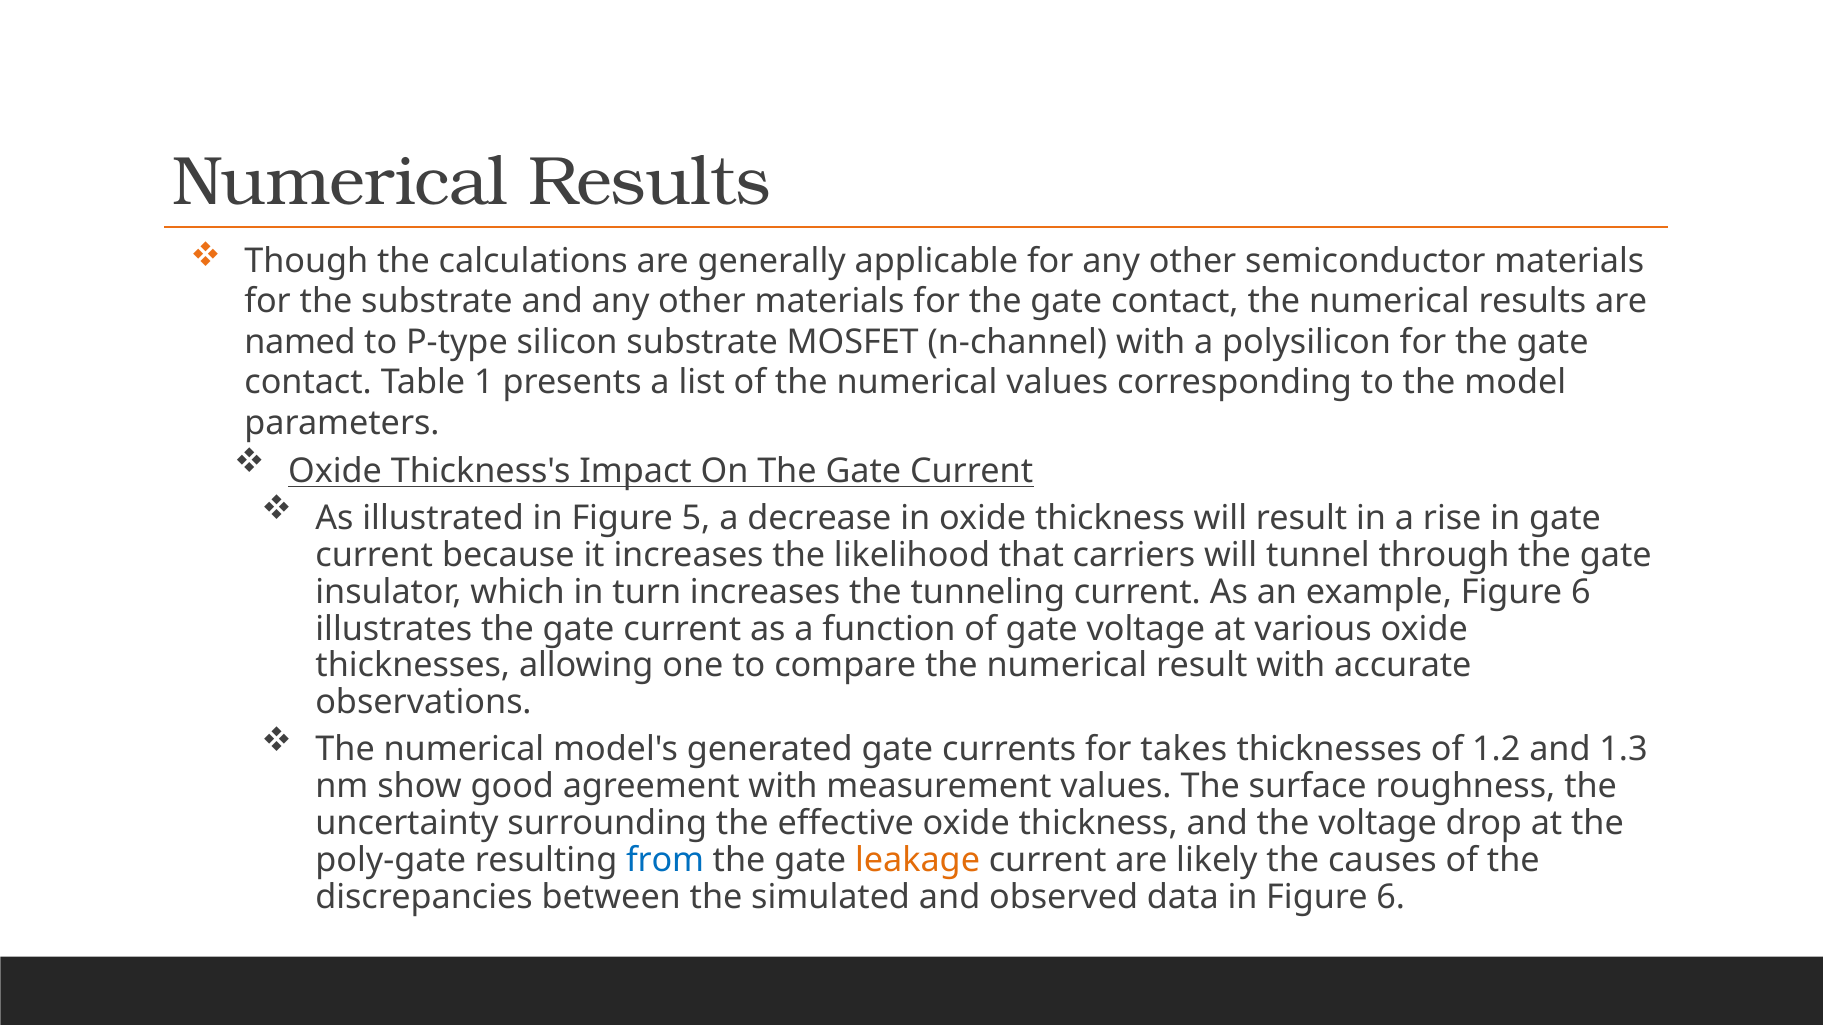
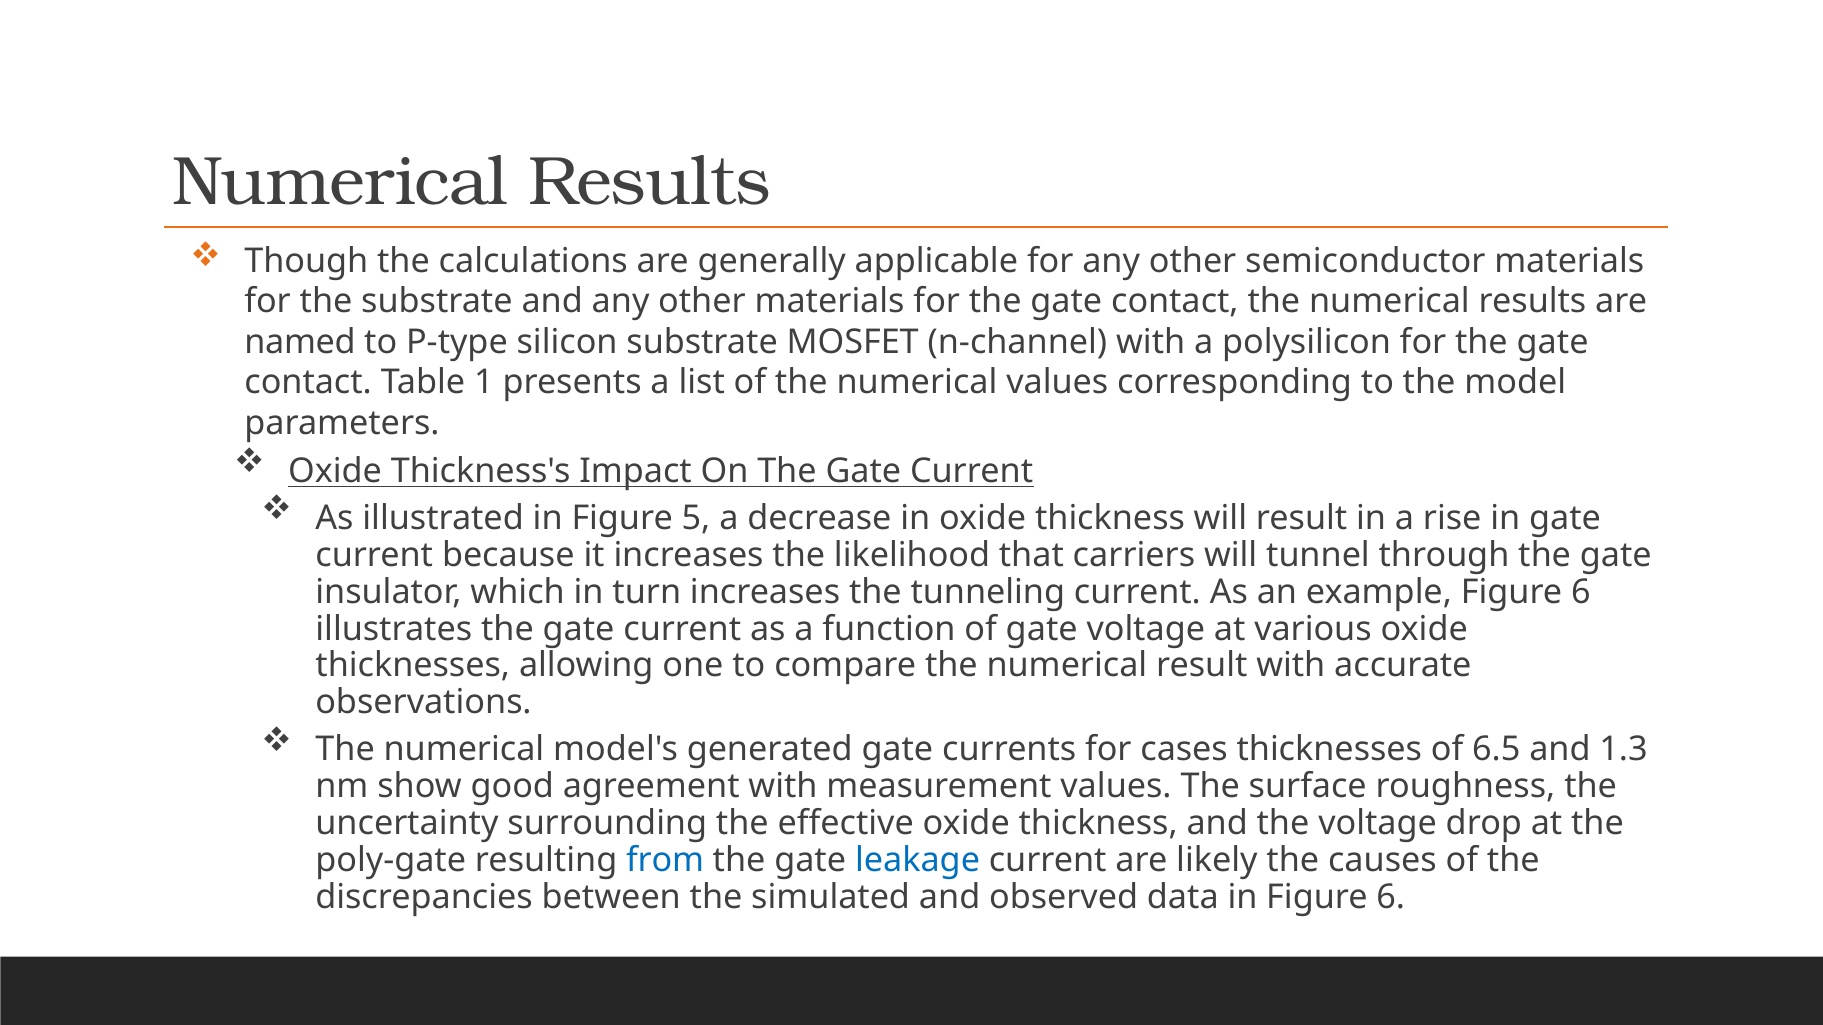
takes: takes -> cases
1.2: 1.2 -> 6.5
leakage colour: orange -> blue
